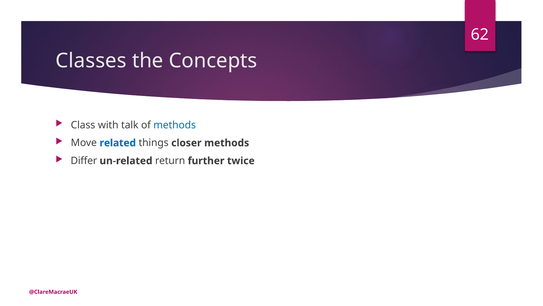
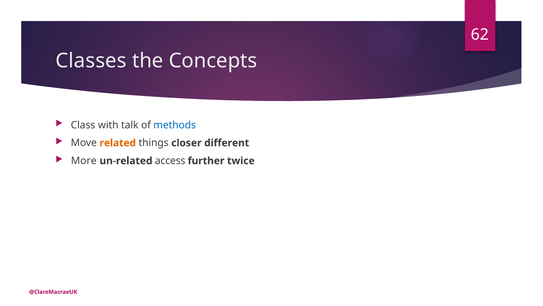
related colour: blue -> orange
closer methods: methods -> different
Differ: Differ -> More
return: return -> access
